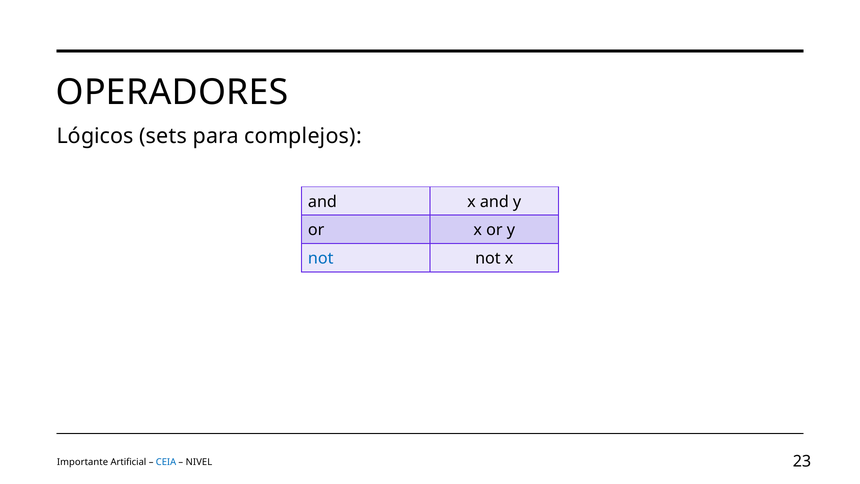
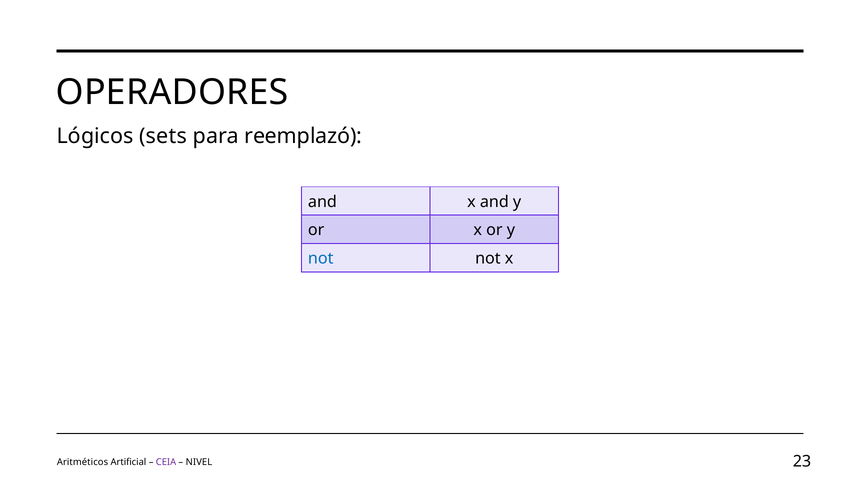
complejos: complejos -> reemplazó
Importante: Importante -> Aritméticos
CEIA colour: blue -> purple
